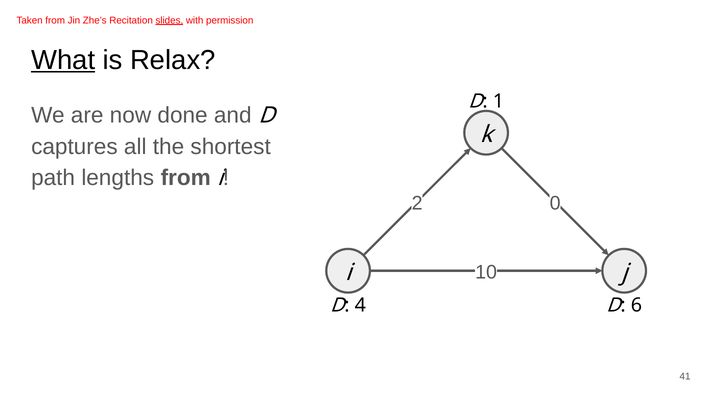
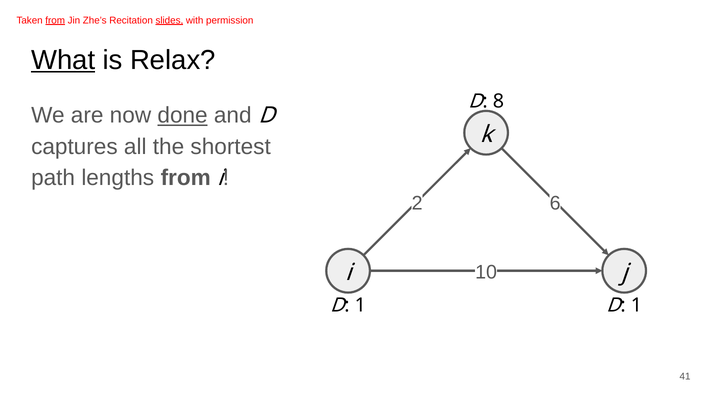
from at (55, 20) underline: none -> present
1: 1 -> 8
done underline: none -> present
0: 0 -> 6
4 at (360, 305): 4 -> 1
6 at (636, 305): 6 -> 1
